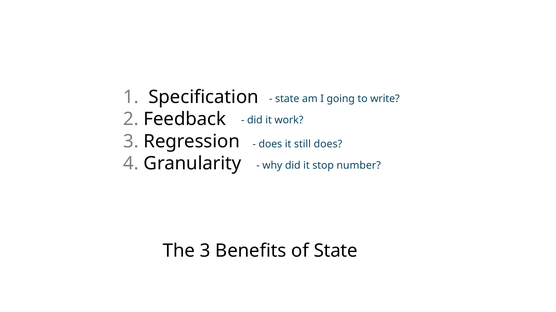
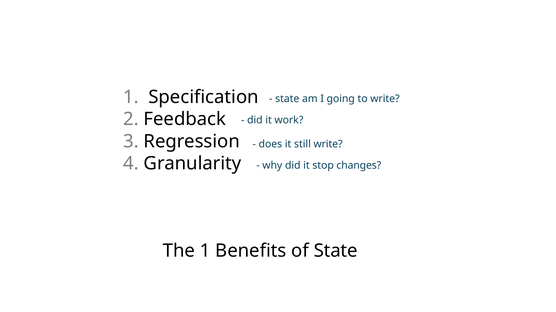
still does: does -> write
number: number -> changes
The 3: 3 -> 1
